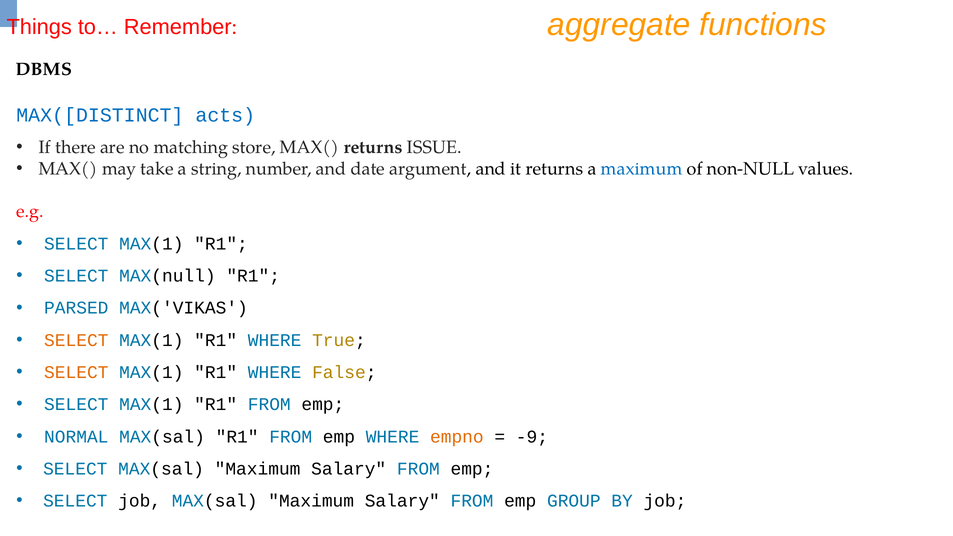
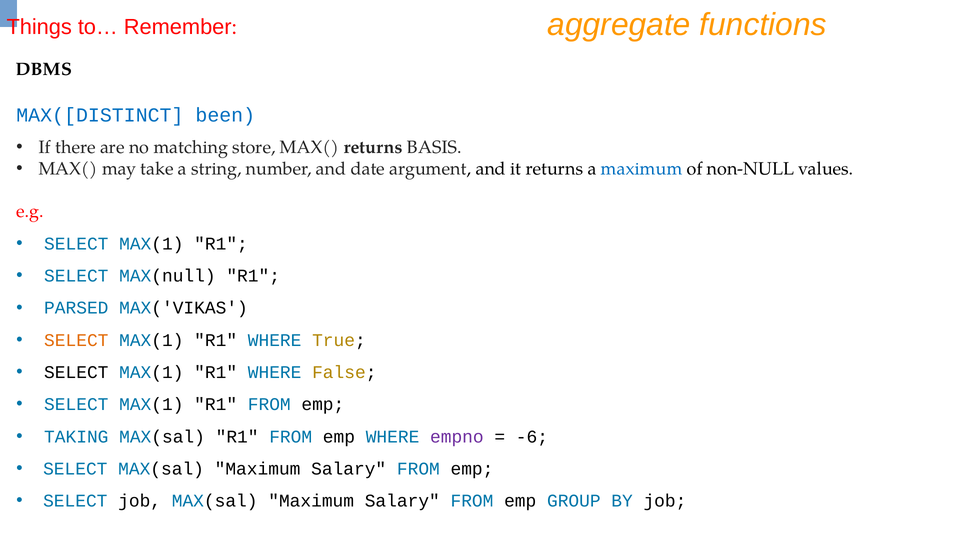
acts: acts -> been
ISSUE: ISSUE -> BASIS
SELECT at (76, 372) colour: orange -> black
NORMAL: NORMAL -> TAKING
empno colour: orange -> purple
-9: -9 -> -6
